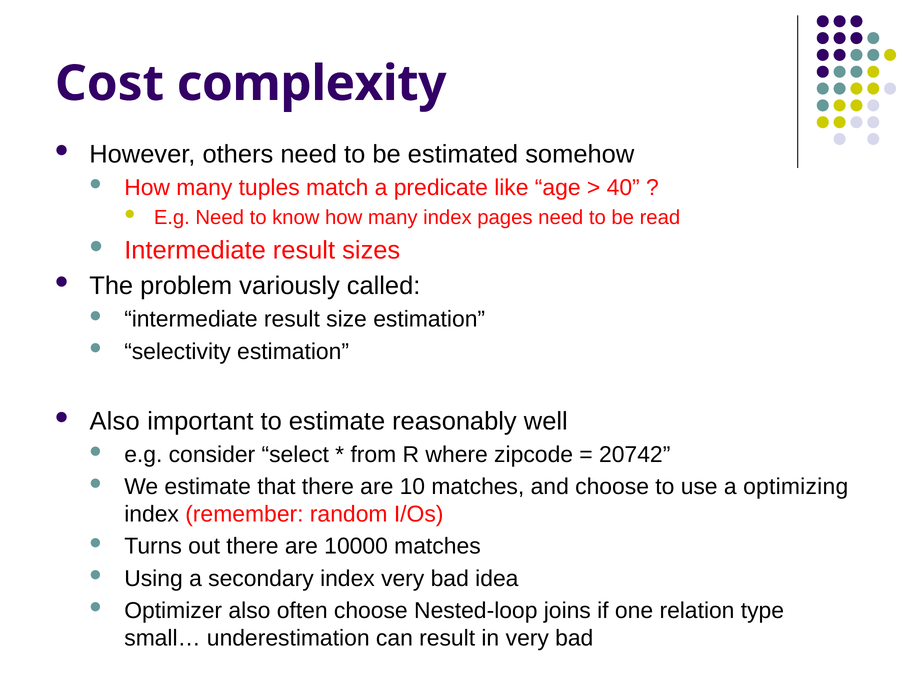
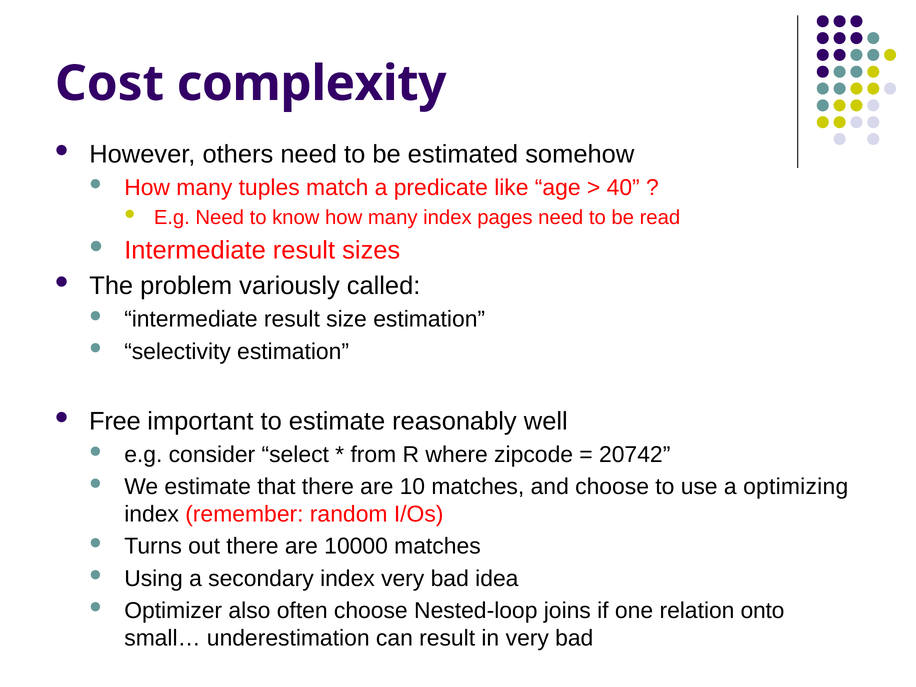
Also at (115, 421): Also -> Free
type: type -> onto
